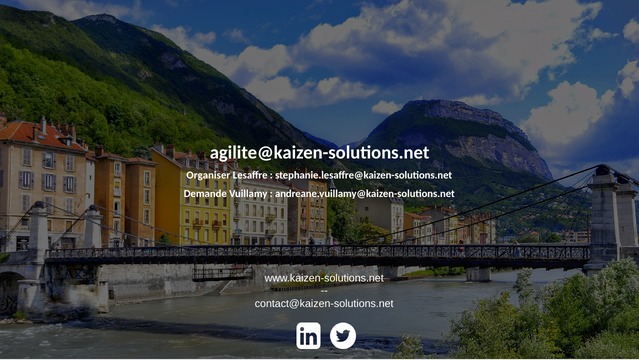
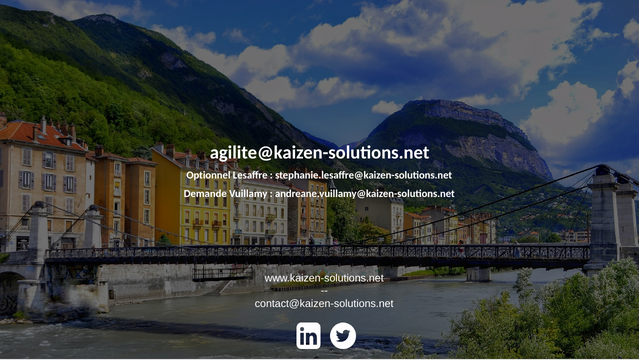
Organiser: Organiser -> Optionnel
